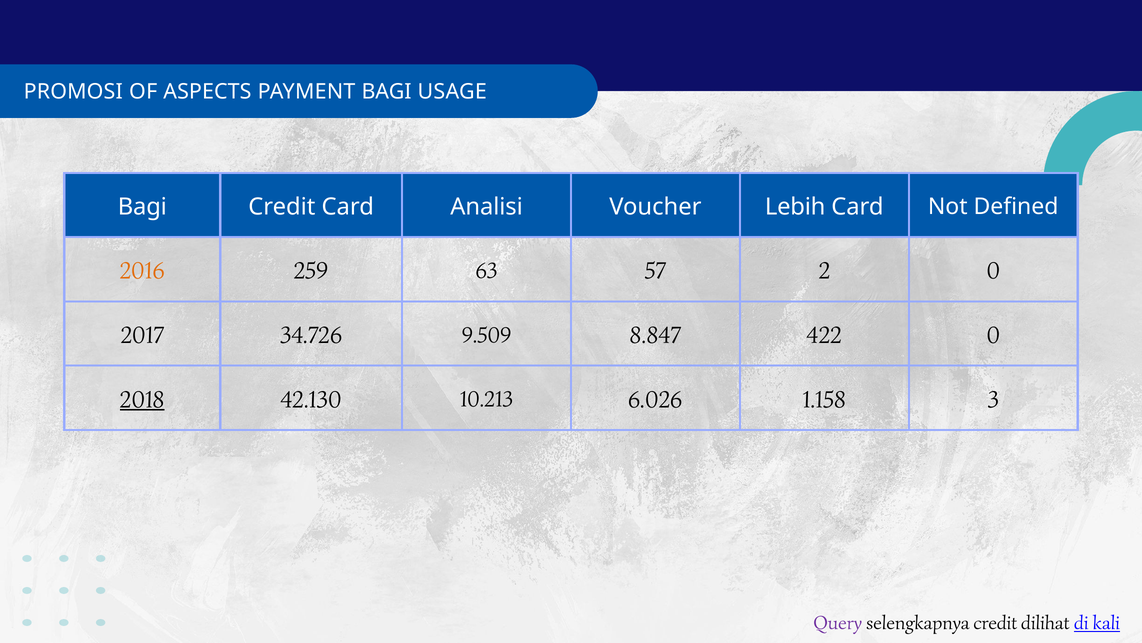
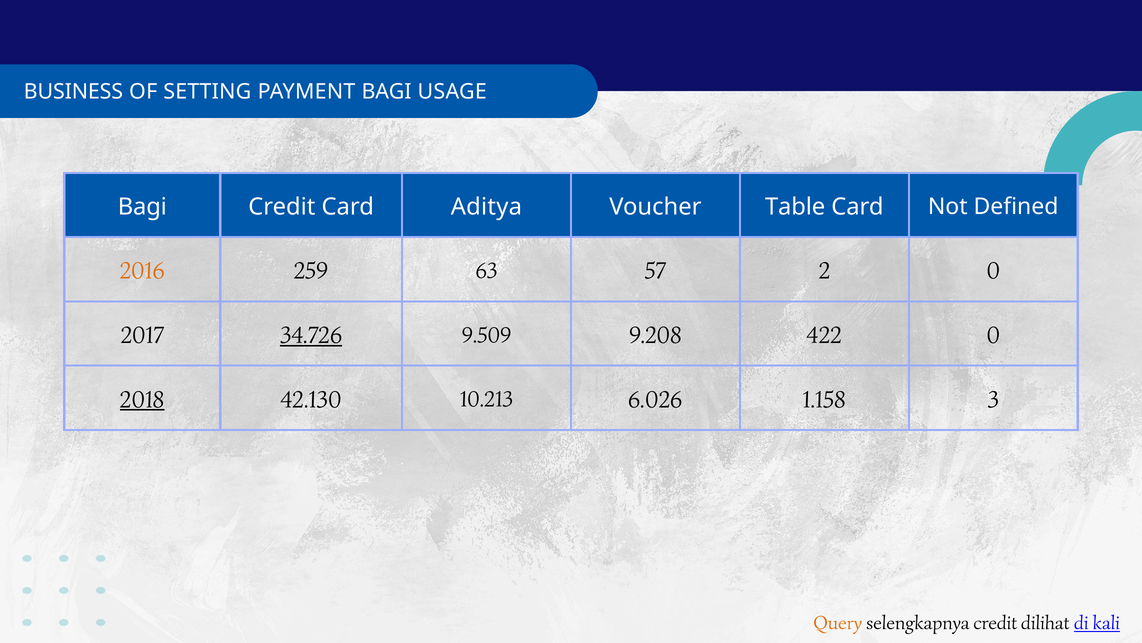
PROMOSI: PROMOSI -> BUSINESS
ASPECTS: ASPECTS -> SETTING
Analisi: Analisi -> Aditya
Lebih: Lebih -> Table
34.726 underline: none -> present
8.847: 8.847 -> 9.208
Query colour: purple -> orange
